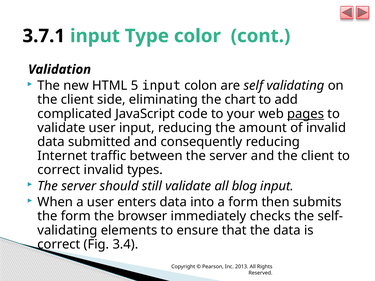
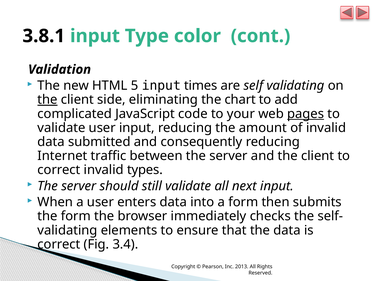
3.7.1: 3.7.1 -> 3.8.1
colon: colon -> times
the at (47, 100) underline: none -> present
blog: blog -> next
